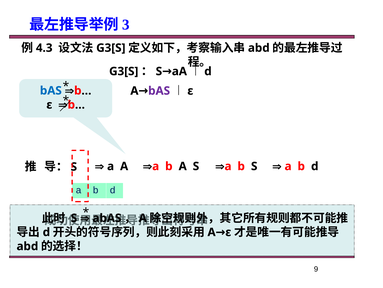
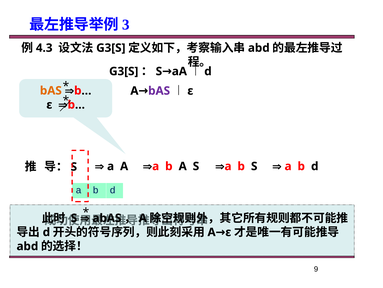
bAS at (51, 90) colour: blue -> orange
